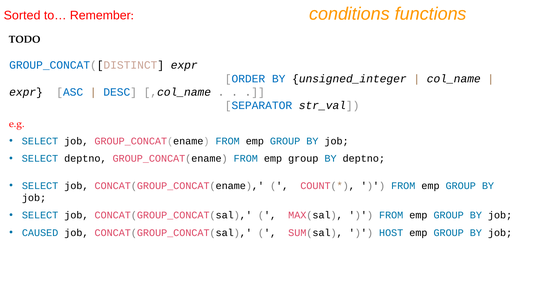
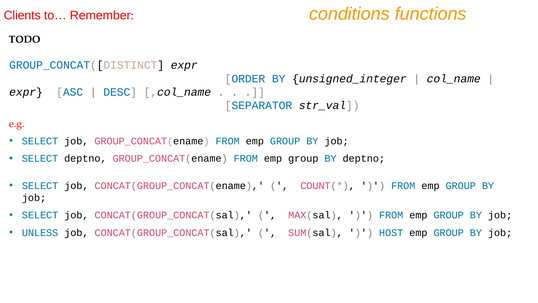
Sorted: Sorted -> Clients
CAUSED: CAUSED -> UNLESS
